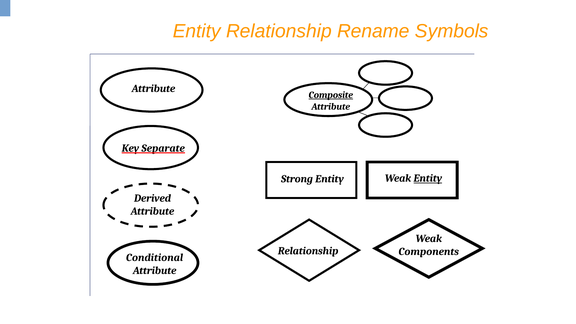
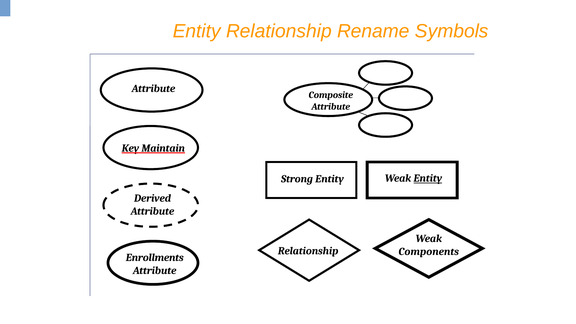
Composite underline: present -> none
Separate: Separate -> Maintain
Conditional: Conditional -> Enrollments
